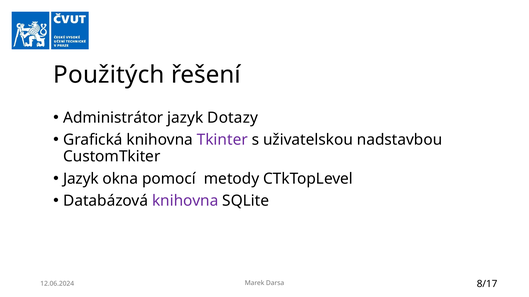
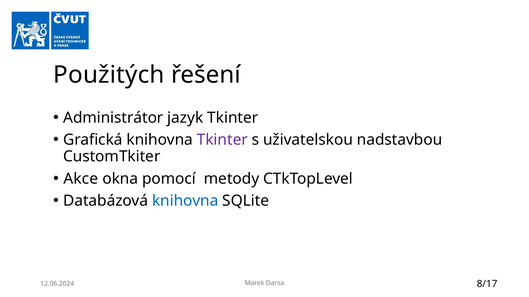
jazyk Dotazy: Dotazy -> Tkinter
Jazyk at (81, 179): Jazyk -> Akce
knihovna at (185, 201) colour: purple -> blue
